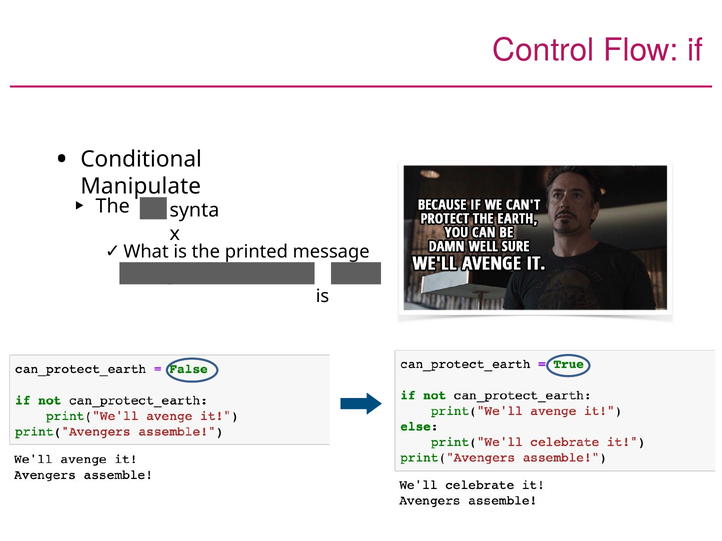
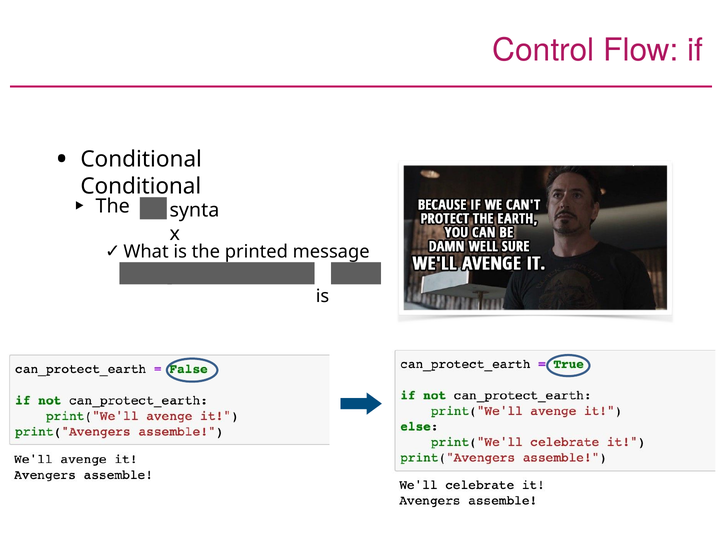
Manipulate at (141, 186): Manipulate -> Conditional
